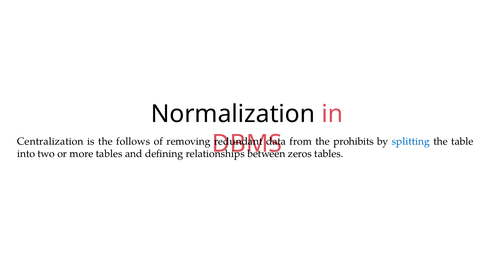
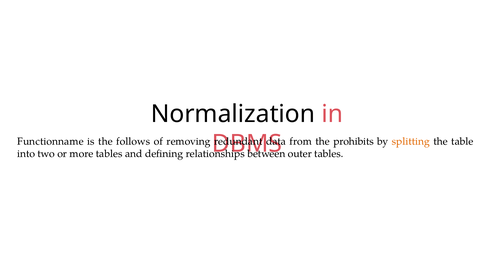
Centralization: Centralization -> Functionname
splitting colour: blue -> orange
zeros: zeros -> outer
